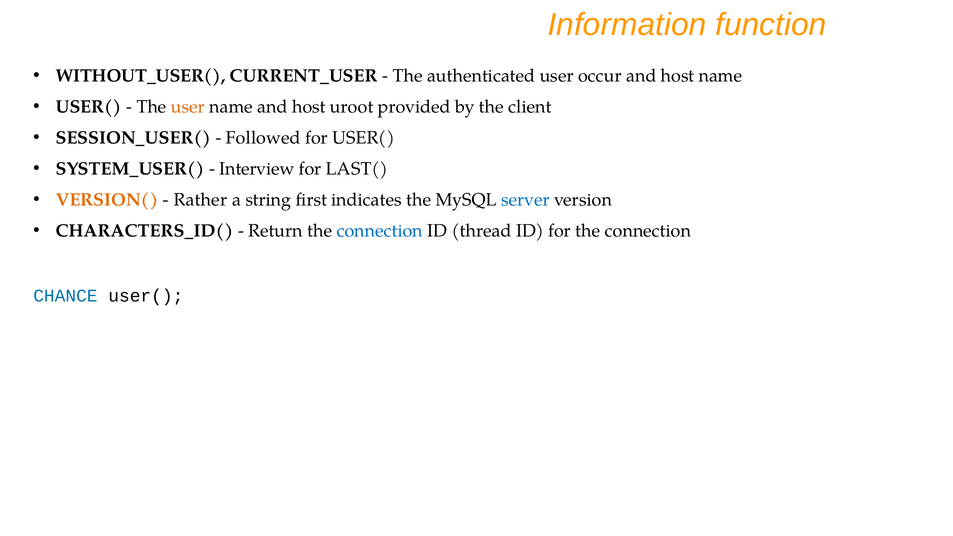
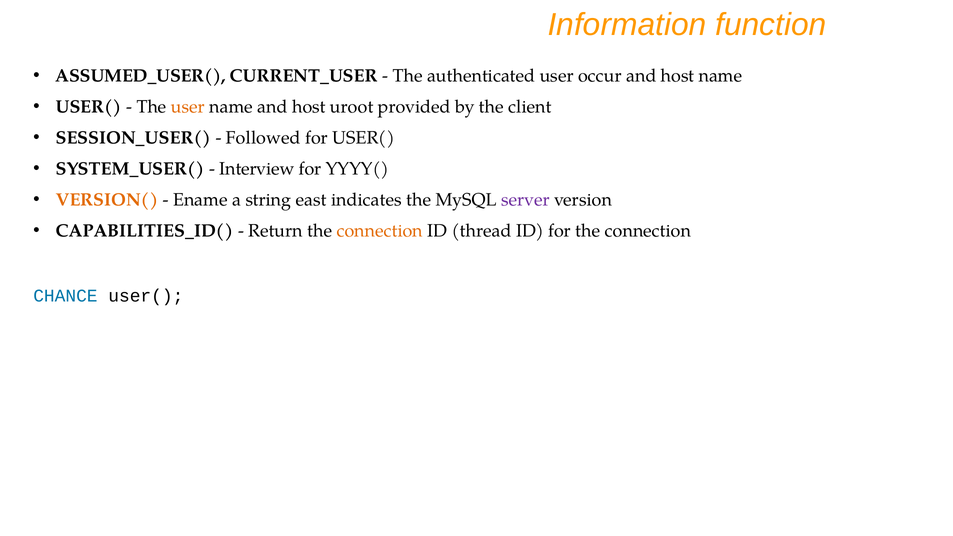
WITHOUT_USER(: WITHOUT_USER( -> ASSUMED_USER(
LAST(: LAST( -> YYYY(
Rather: Rather -> Ename
first: first -> east
server colour: blue -> purple
CHARACTERS_ID(: CHARACTERS_ID( -> CAPABILITIES_ID(
connection at (380, 231) colour: blue -> orange
